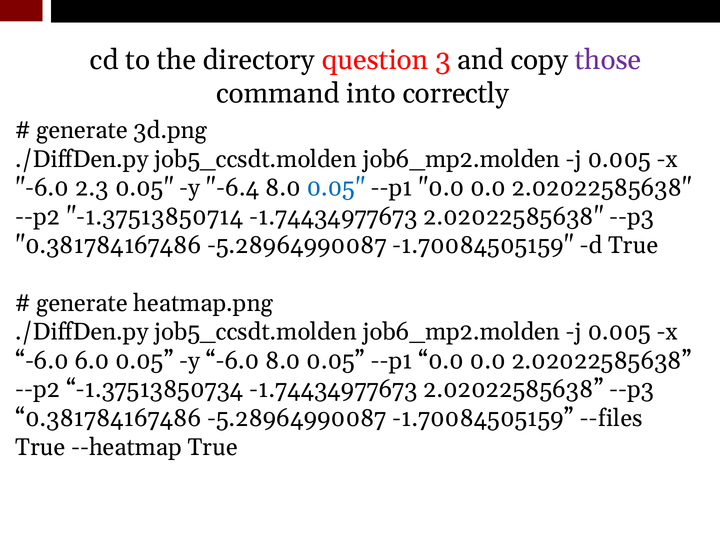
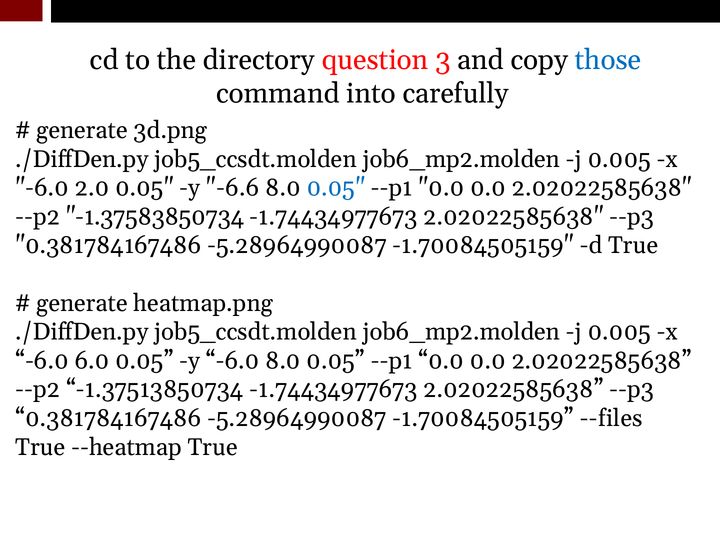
those colour: purple -> blue
correctly: correctly -> carefully
2.3: 2.3 -> 2.0
-6.4: -6.4 -> -6.6
-1.37513850714: -1.37513850714 -> -1.37583850734
